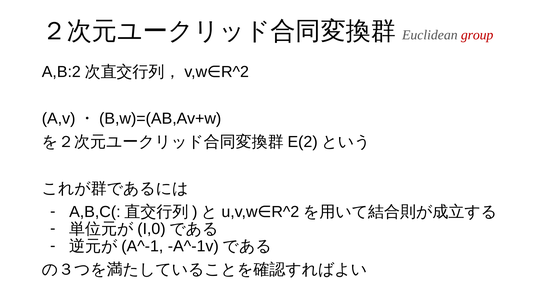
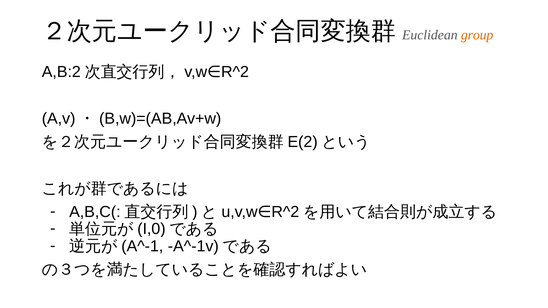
group colour: red -> orange
